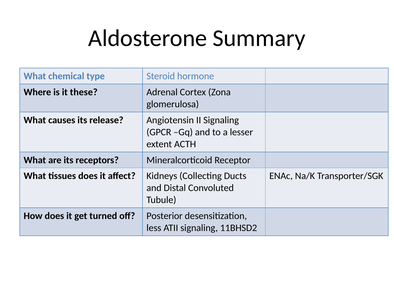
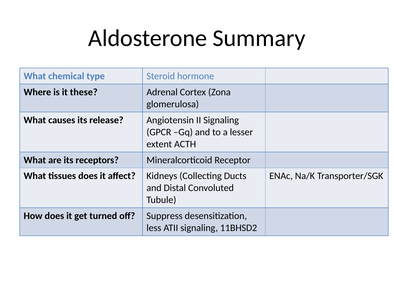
Posterior: Posterior -> Suppress
